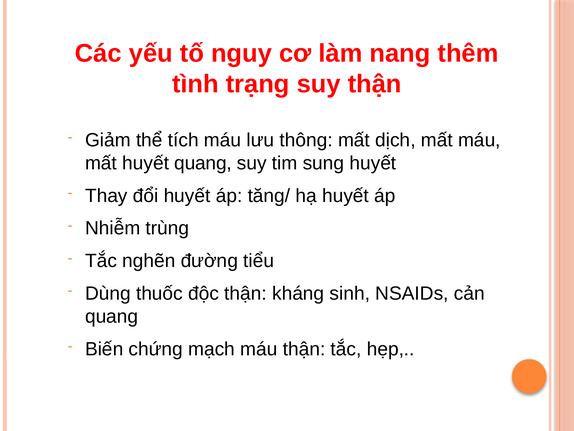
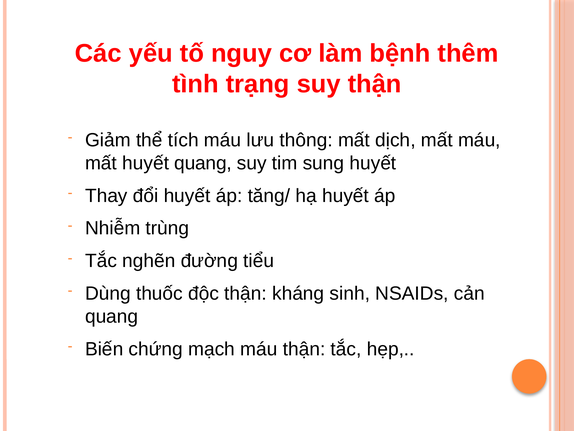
nang: nang -> bệnh
